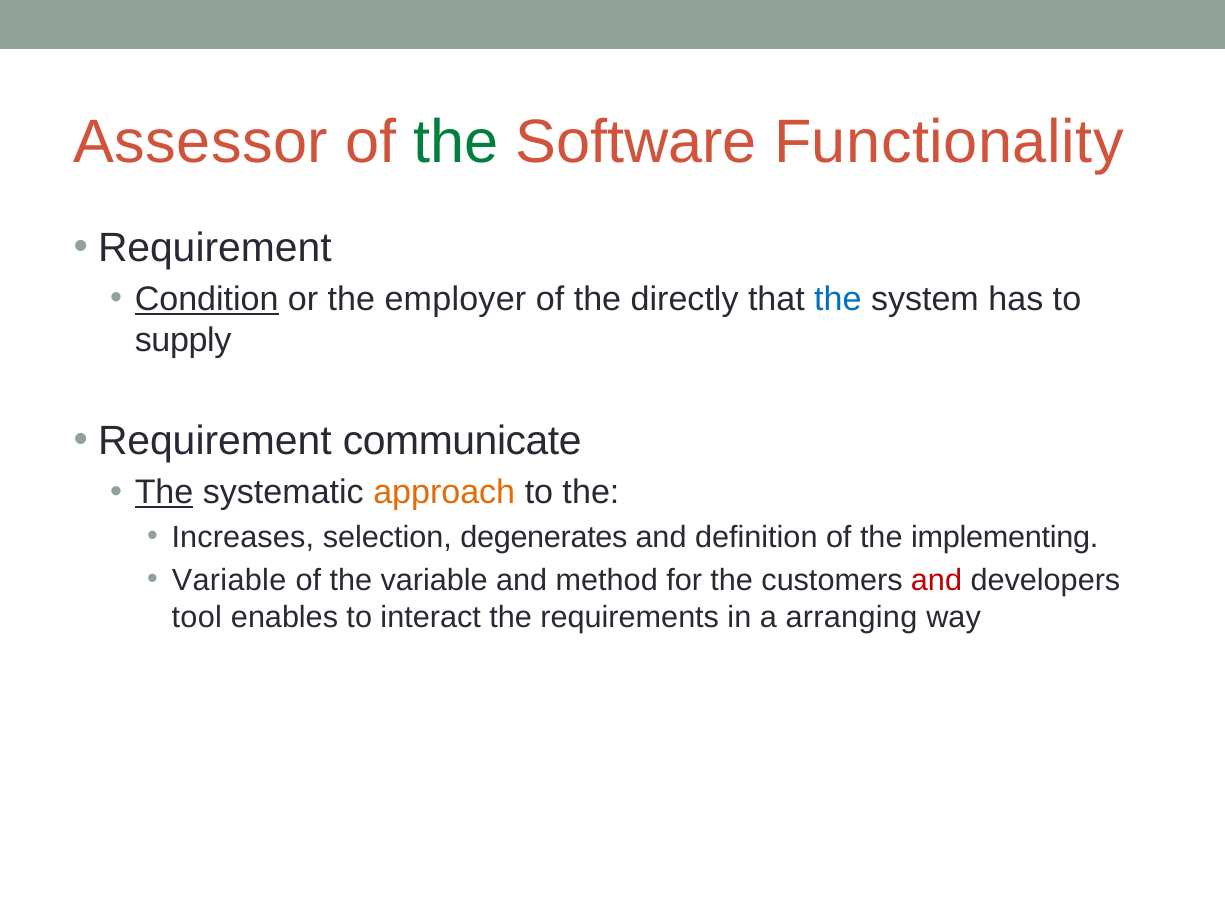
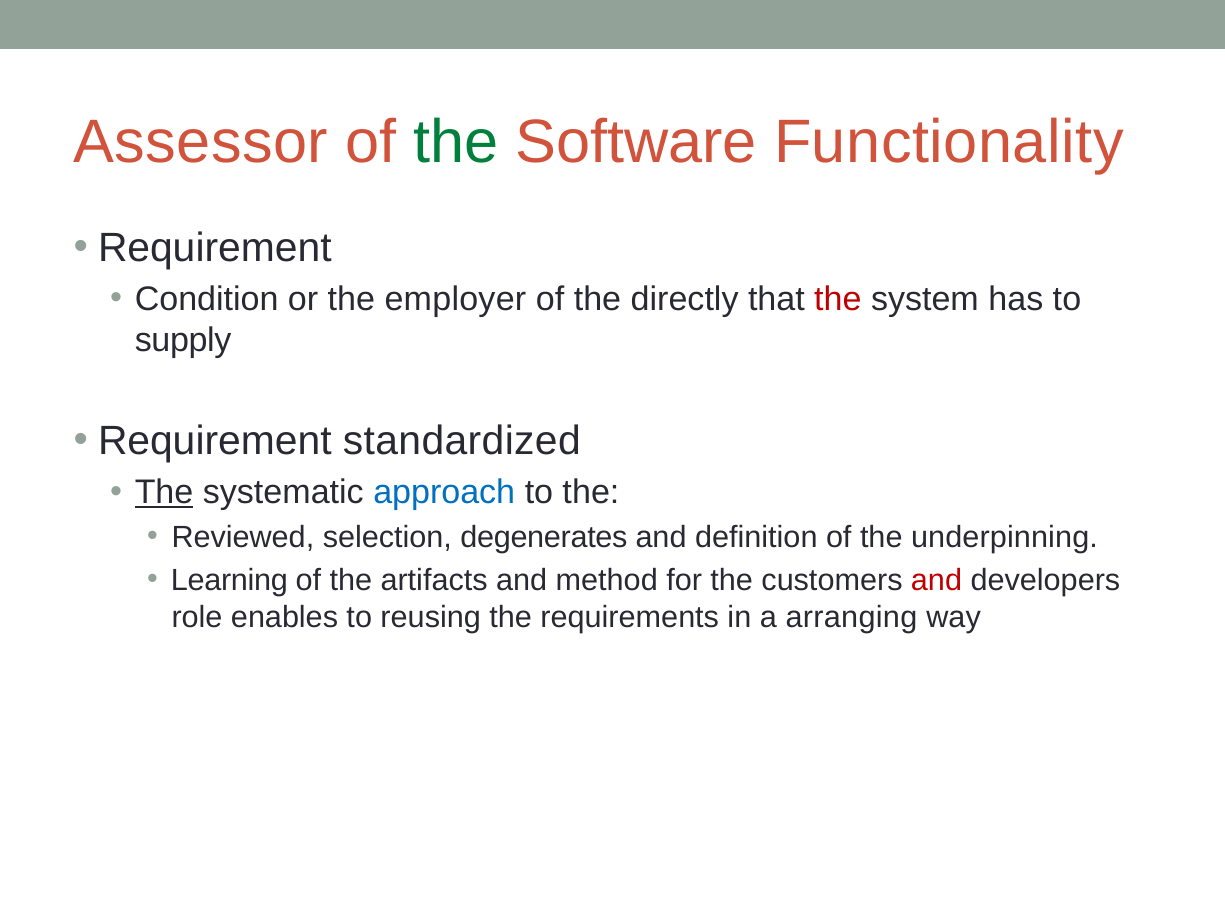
Condition underline: present -> none
the at (838, 299) colour: blue -> red
communicate: communicate -> standardized
approach colour: orange -> blue
Increases: Increases -> Reviewed
implementing: implementing -> underpinning
Variable at (229, 580): Variable -> Learning
the variable: variable -> artifacts
tool: tool -> role
interact: interact -> reusing
